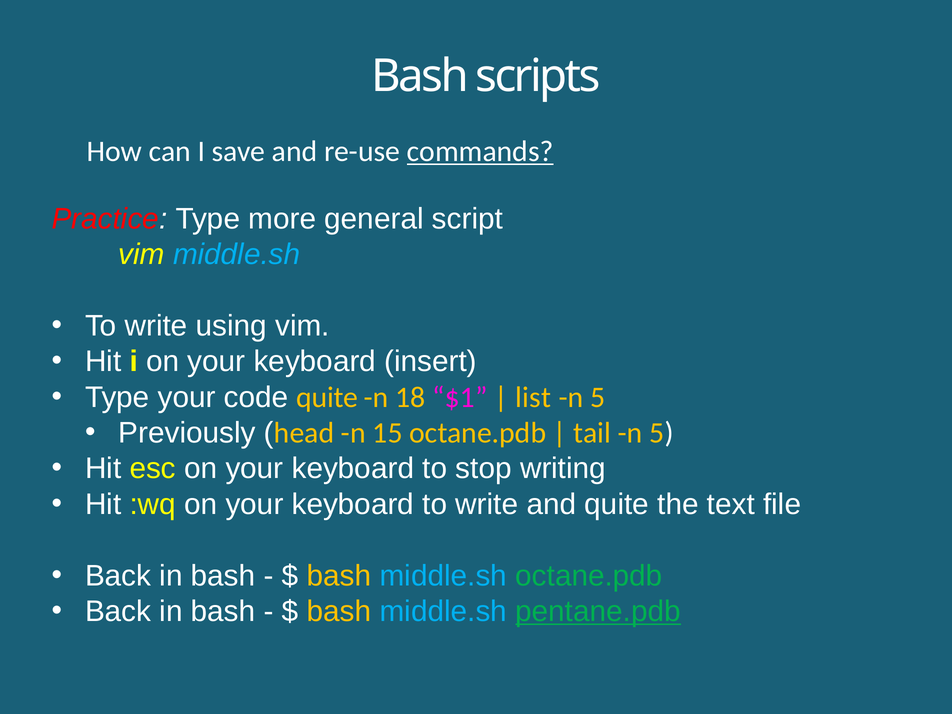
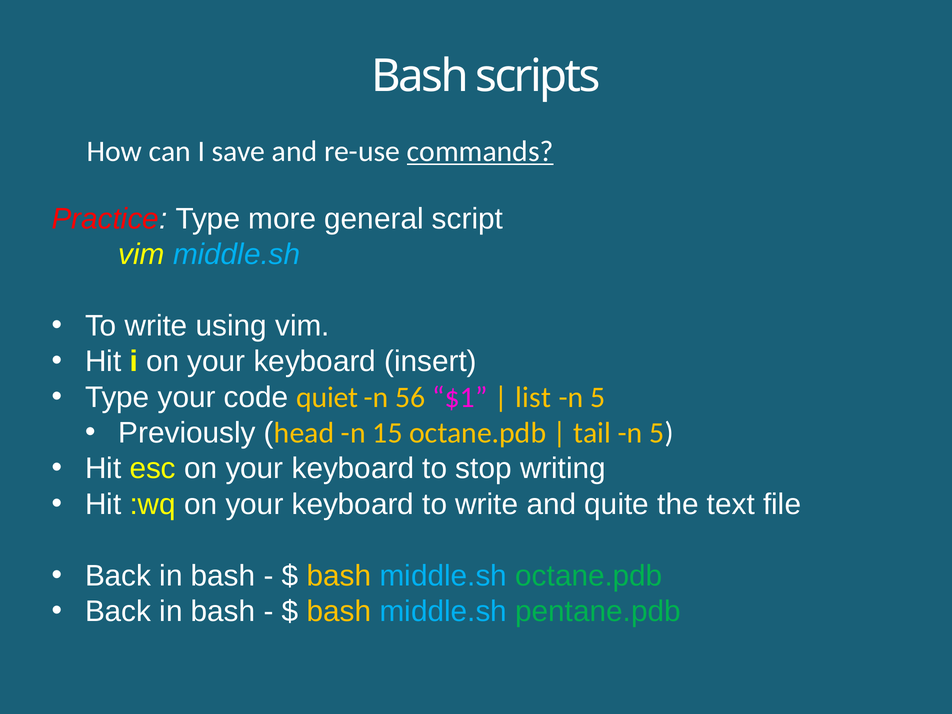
code quite: quite -> quiet
18: 18 -> 56
pentane.pdb underline: present -> none
